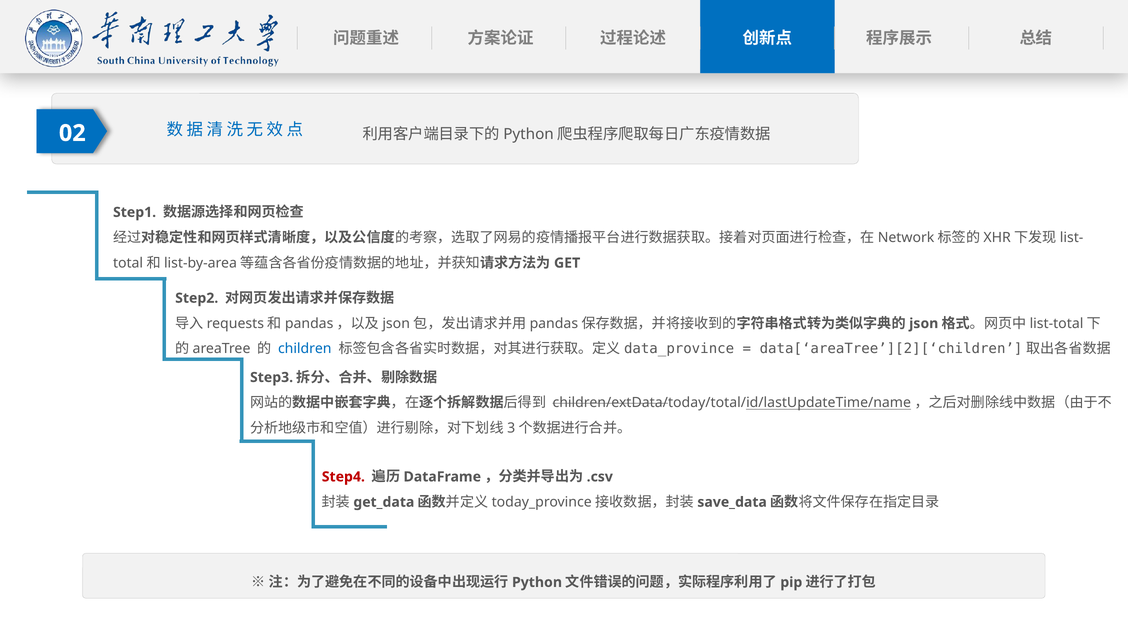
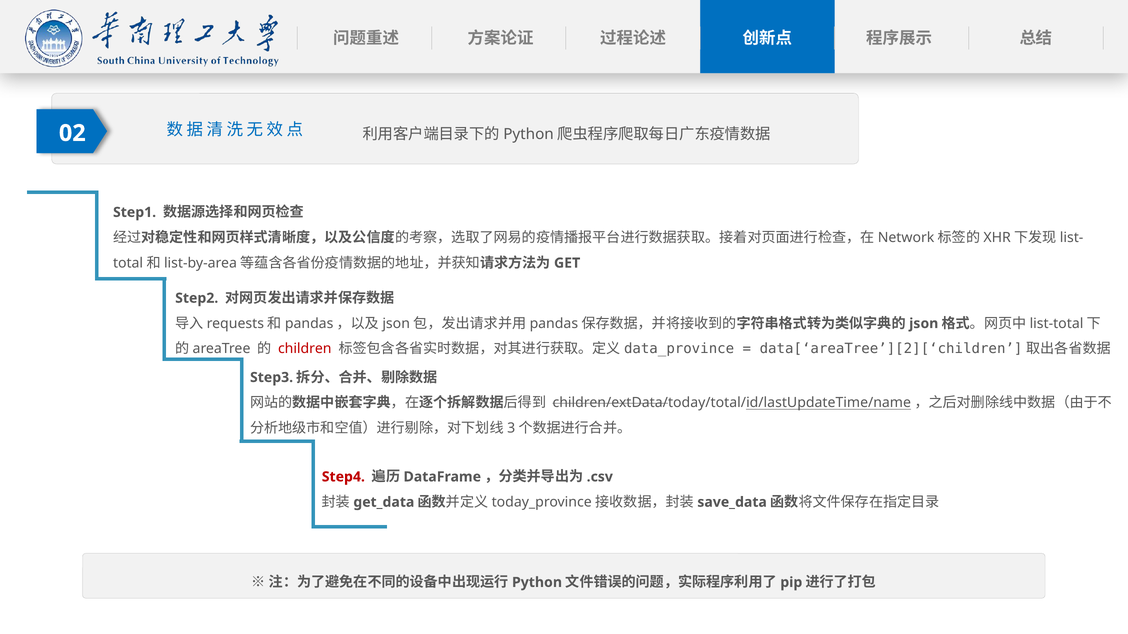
children colour: blue -> red
